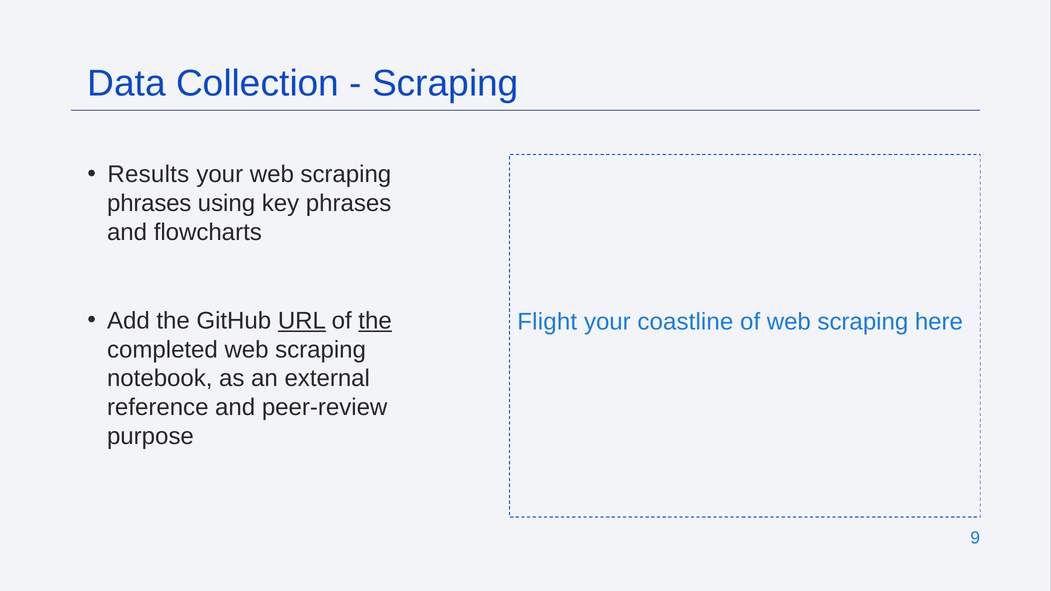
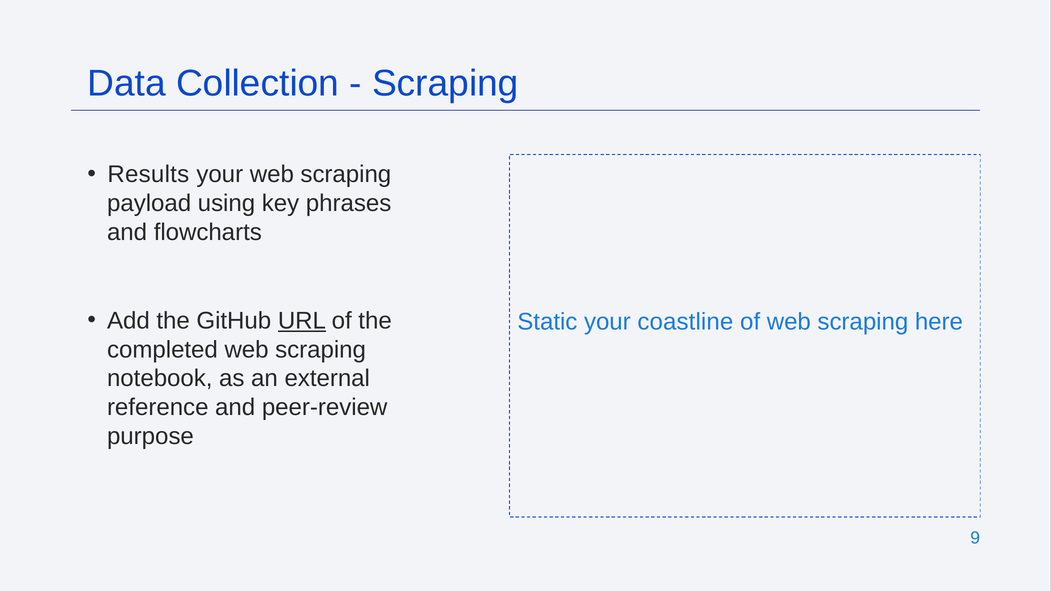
phrases at (149, 203): phrases -> payload
the at (375, 321) underline: present -> none
Flight: Flight -> Static
